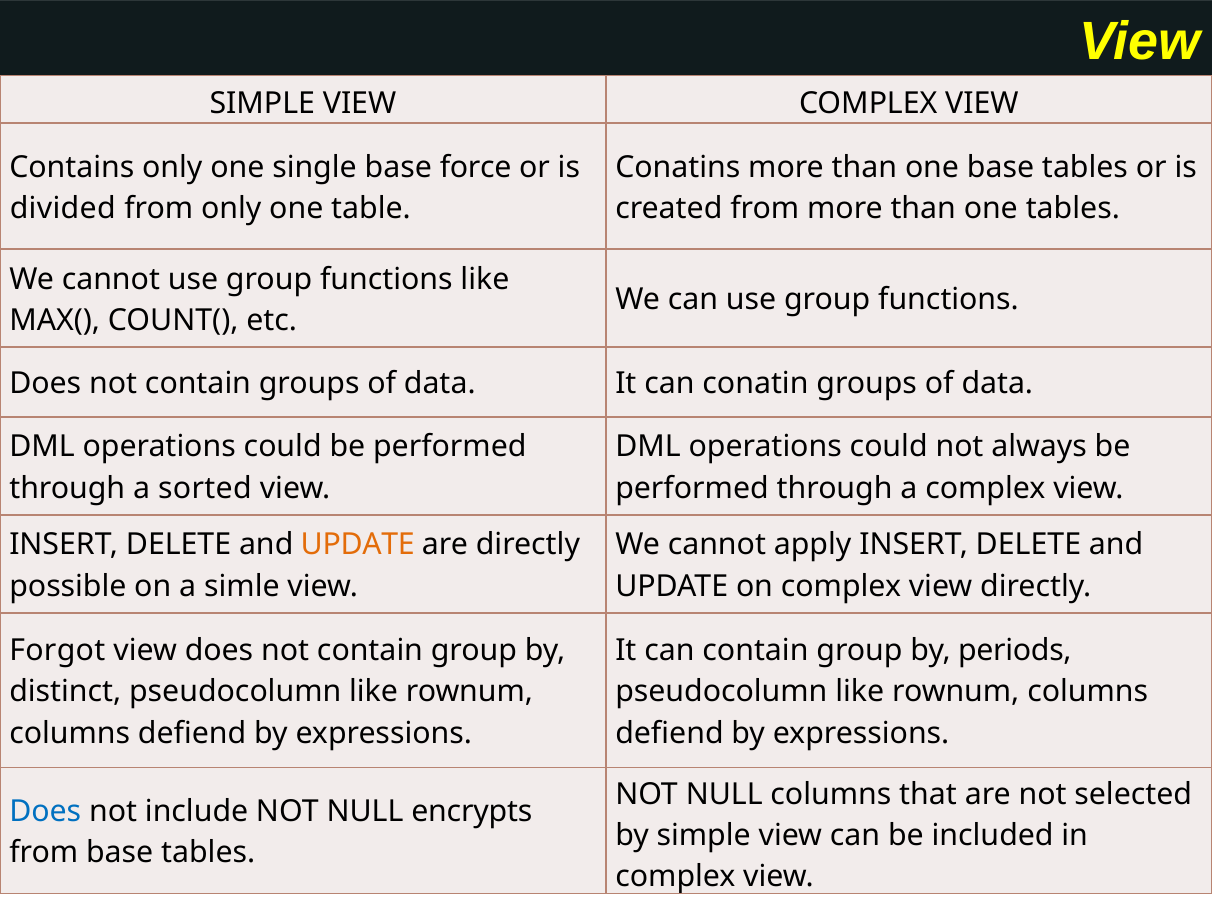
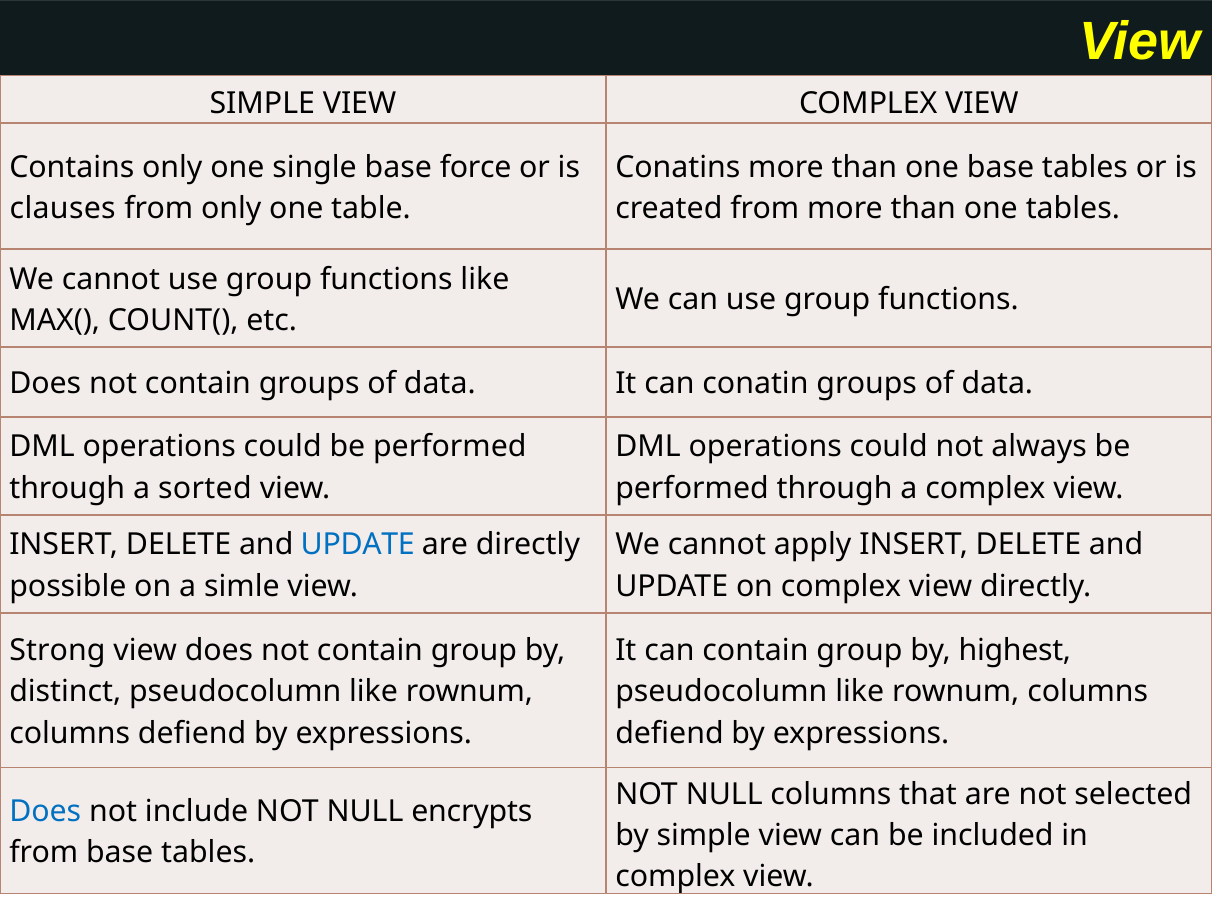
divided: divided -> clauses
UPDATE at (358, 545) colour: orange -> blue
Forgot: Forgot -> Strong
periods: periods -> highest
